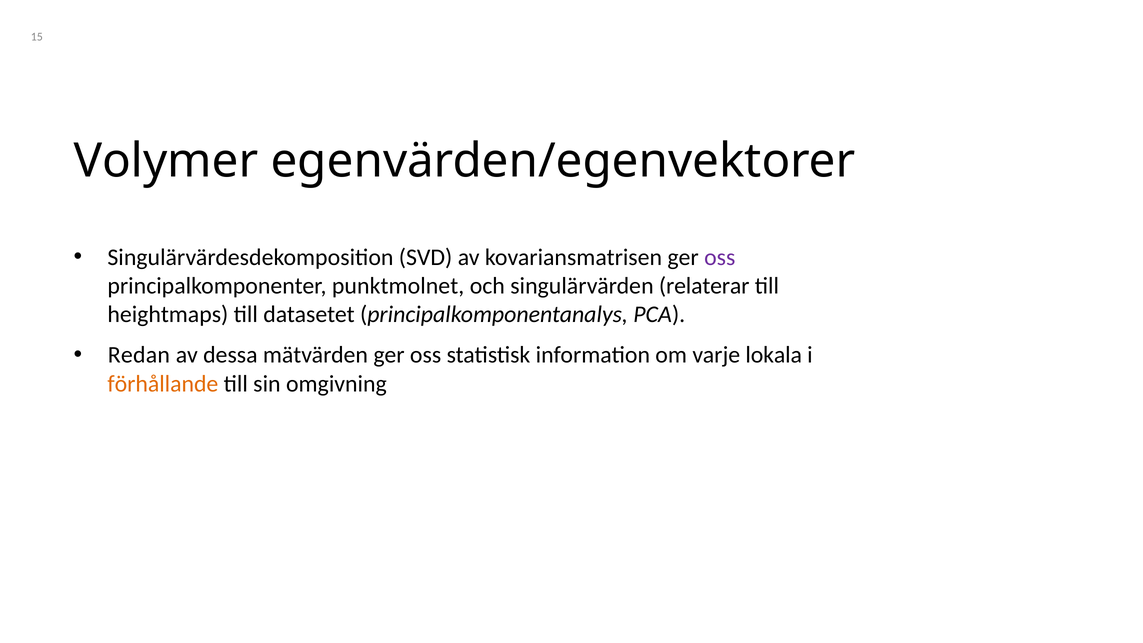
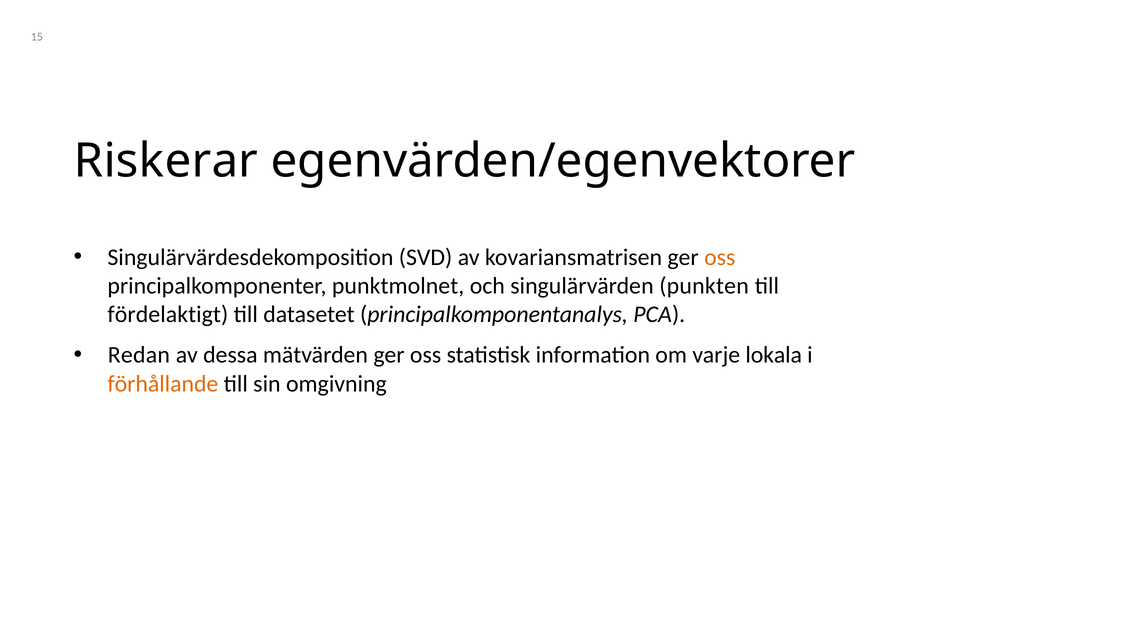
Volymer: Volymer -> Riskerar
oss at (720, 257) colour: purple -> orange
relaterar: relaterar -> punkten
heightmaps: heightmaps -> fördelaktigt
